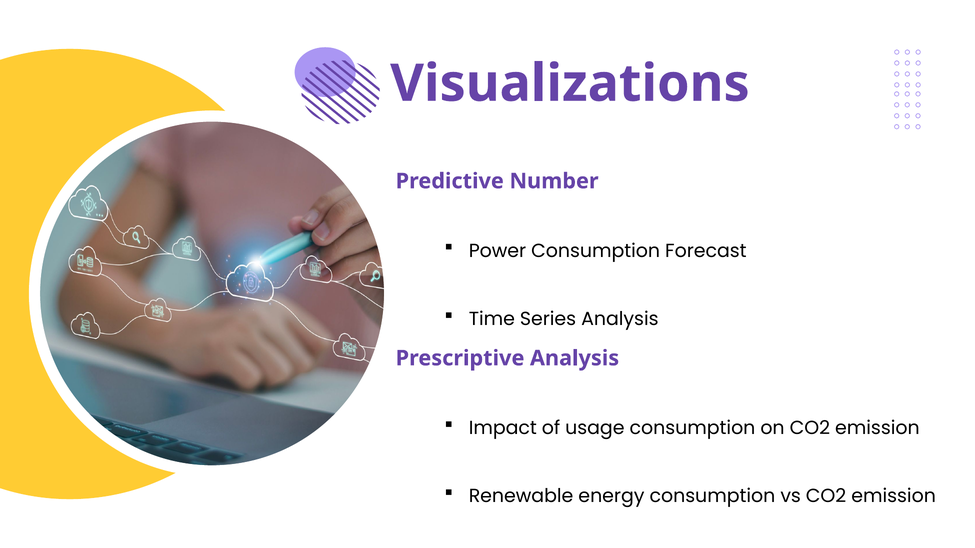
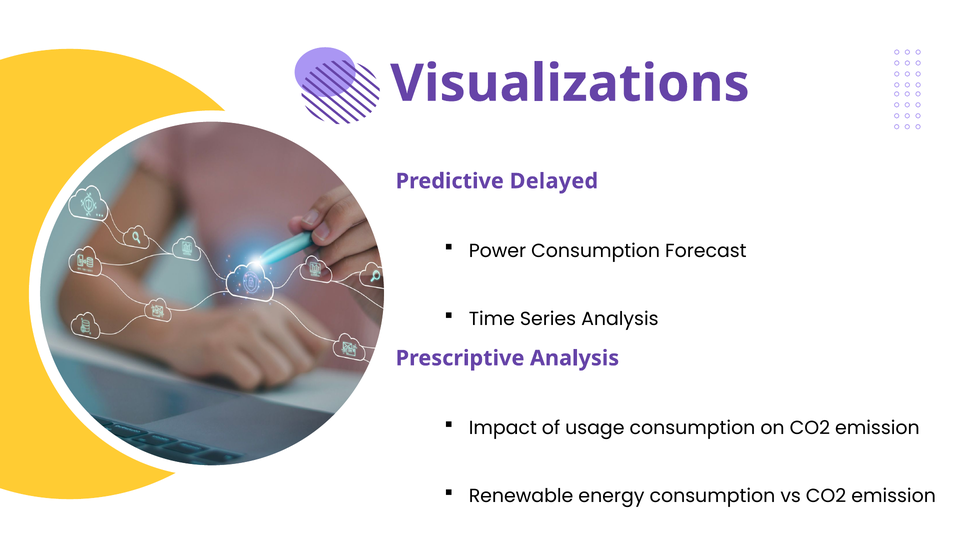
Number: Number -> Delayed
